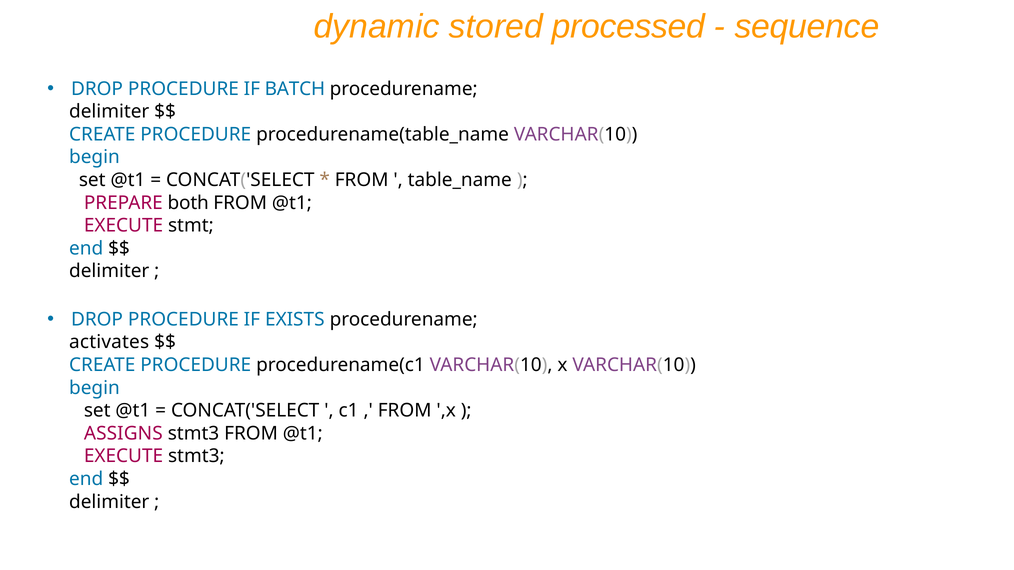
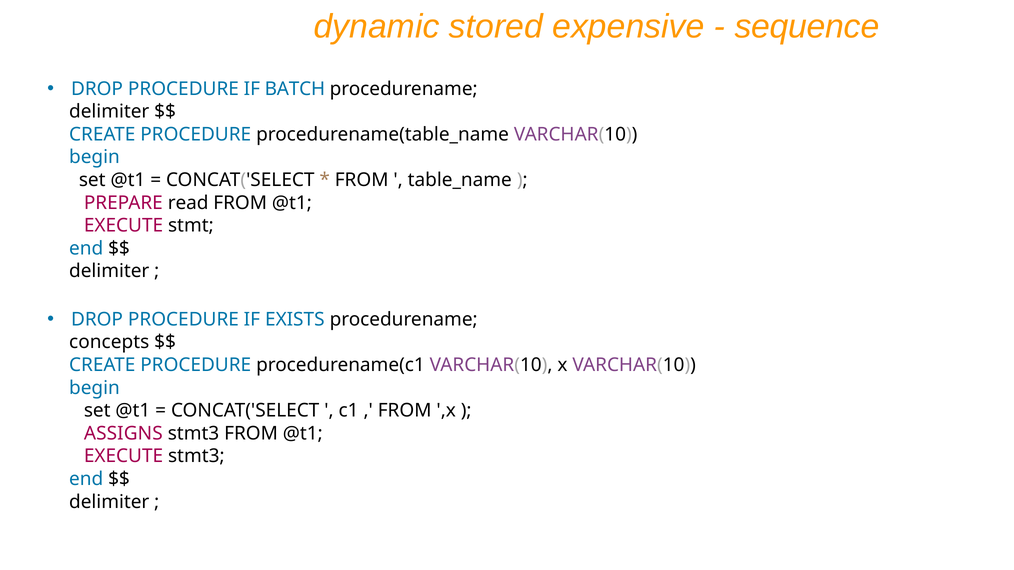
processed: processed -> expensive
both: both -> read
activates: activates -> concepts
